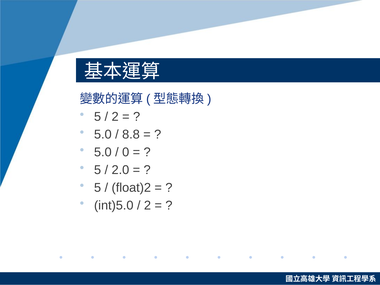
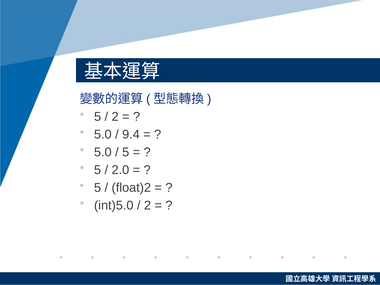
8.8: 8.8 -> 9.4
0 at (126, 152): 0 -> 5
